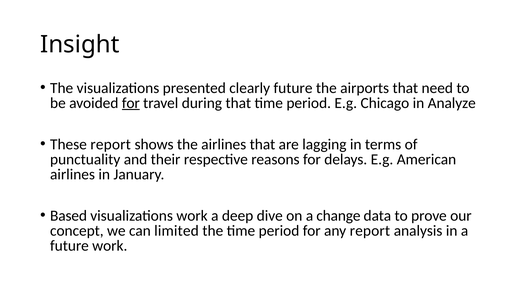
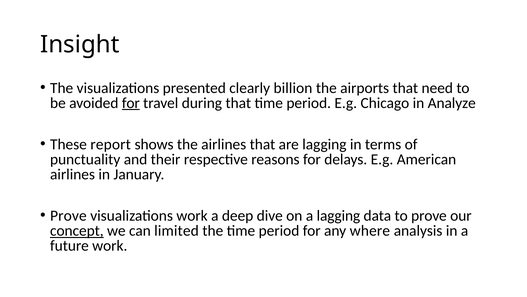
clearly future: future -> billion
Based at (69, 215): Based -> Prove
a change: change -> lagging
concept underline: none -> present
any report: report -> where
